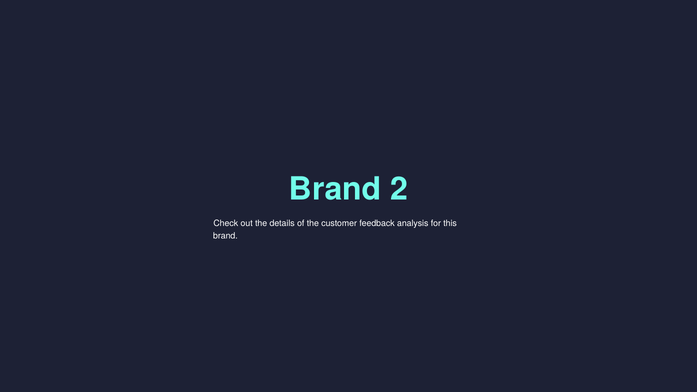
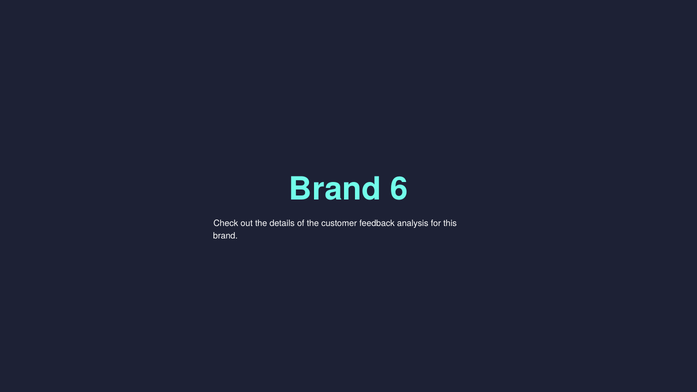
2: 2 -> 6
